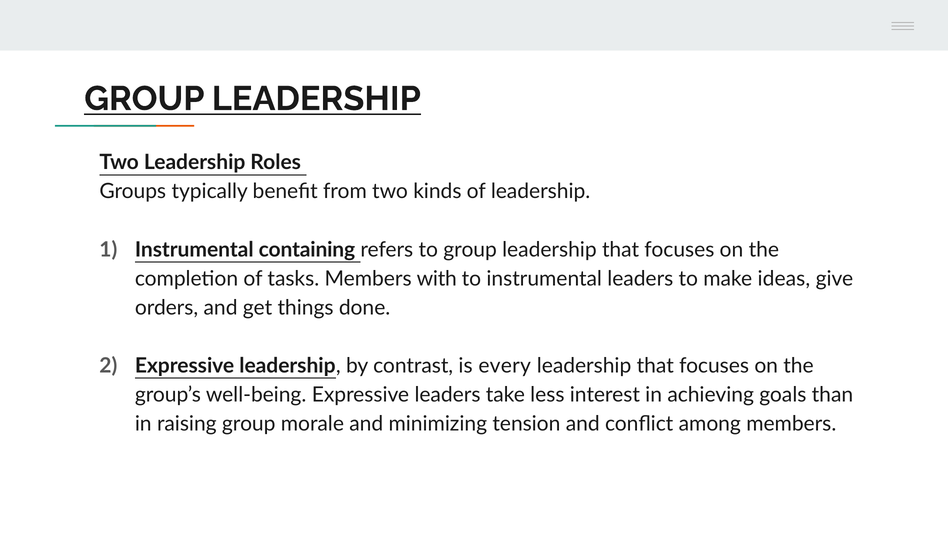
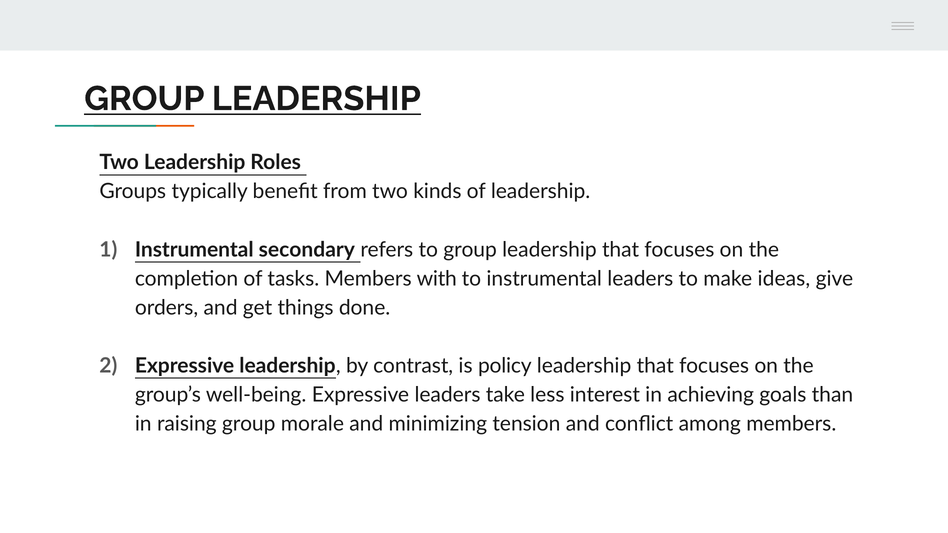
containing: containing -> secondary
every: every -> policy
